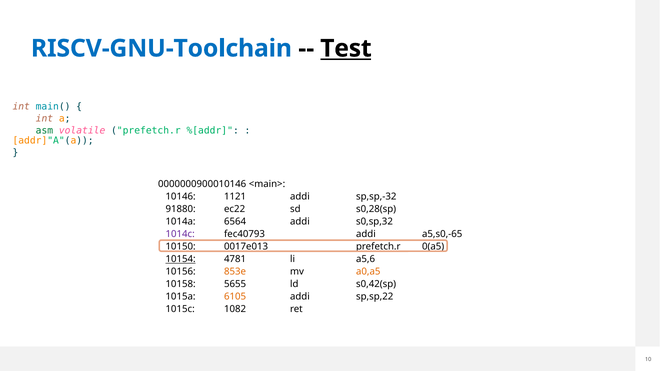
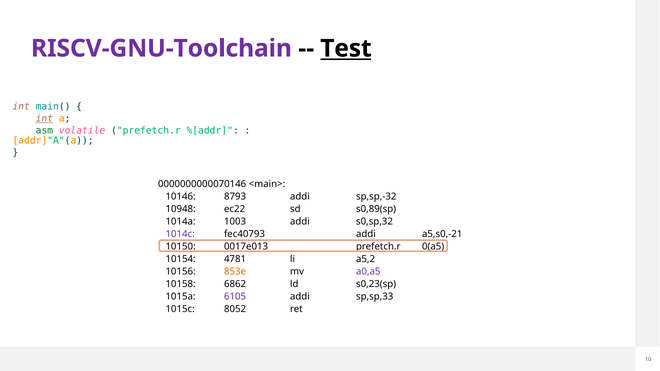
RISCV-GNU-Toolchain colour: blue -> purple
int at (44, 119) underline: none -> present
0000000900010146: 0000000900010146 -> 0000000000070146
1121: 1121 -> 8793
91880: 91880 -> 10948
s0,28(sp: s0,28(sp -> s0,89(sp
6564: 6564 -> 1003
a5,s0,-65: a5,s0,-65 -> a5,s0,-21
10154 underline: present -> none
a5,6: a5,6 -> a5,2
a0,a5 colour: orange -> purple
5655: 5655 -> 6862
s0,42(sp: s0,42(sp -> s0,23(sp
6105 colour: orange -> purple
sp,sp,22: sp,sp,22 -> sp,sp,33
1082: 1082 -> 8052
